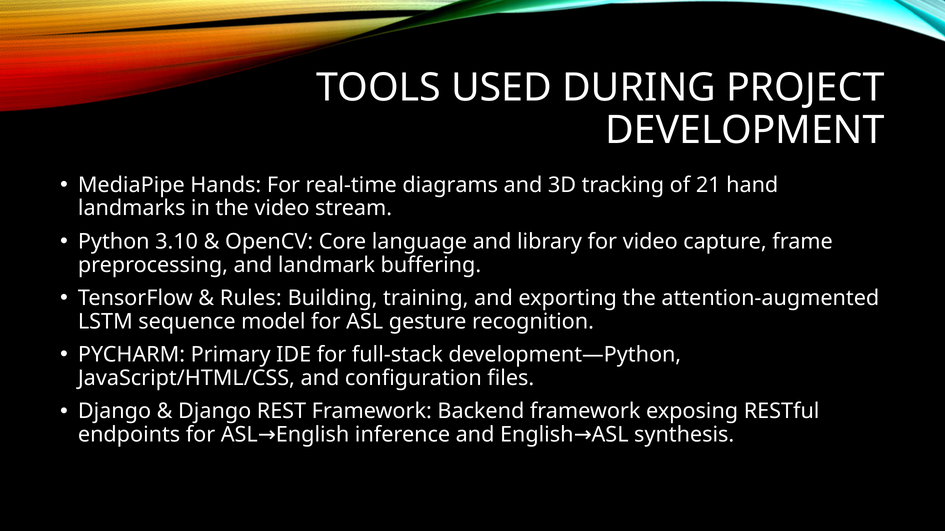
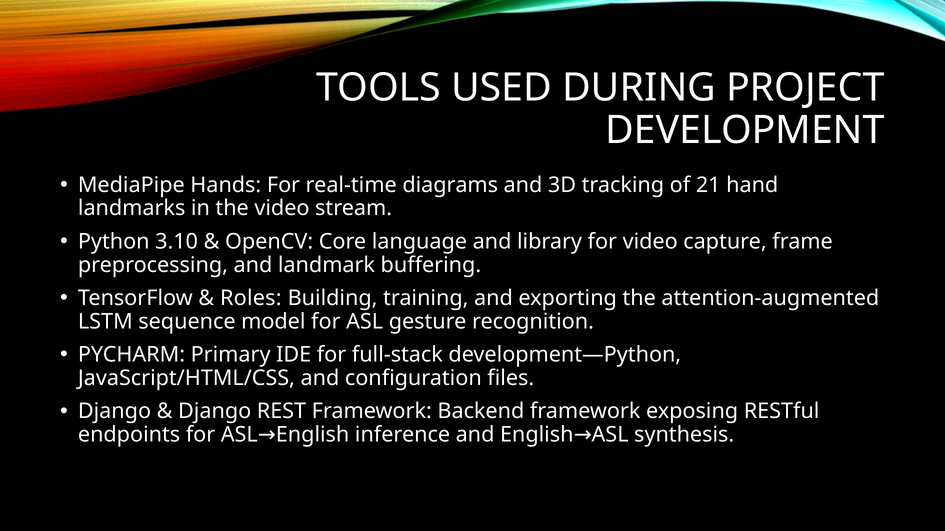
Rules: Rules -> Roles
